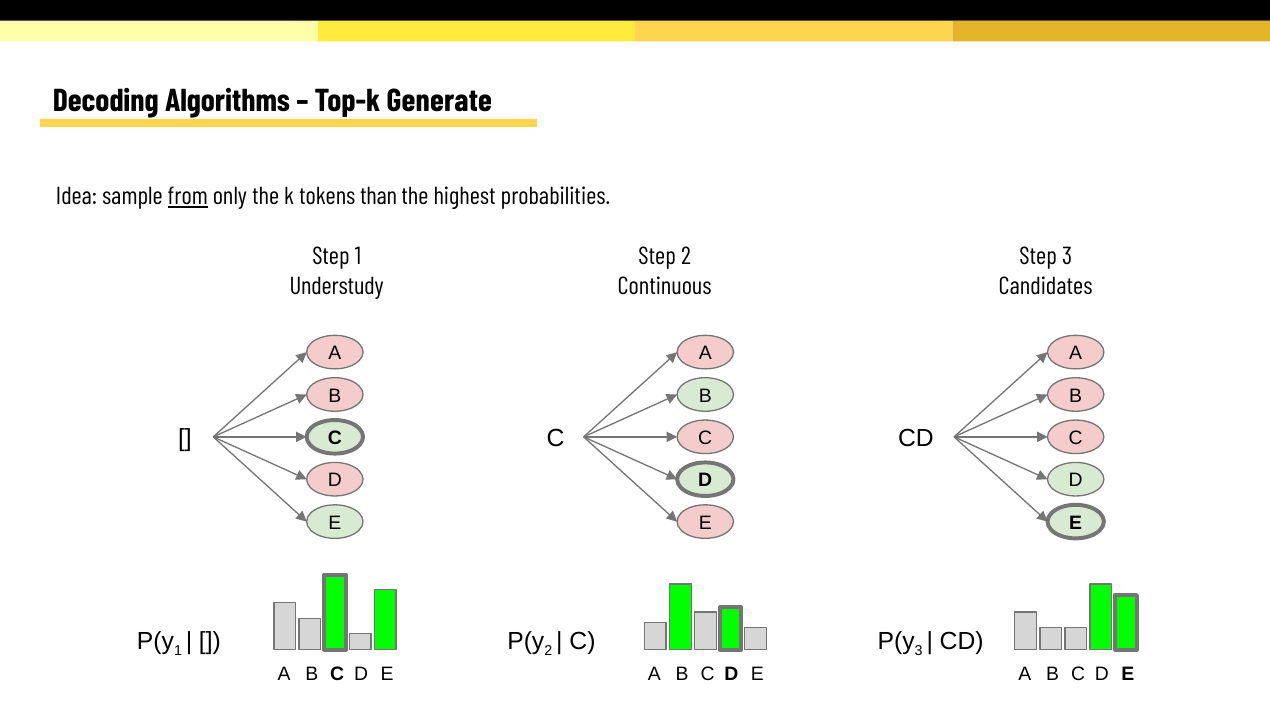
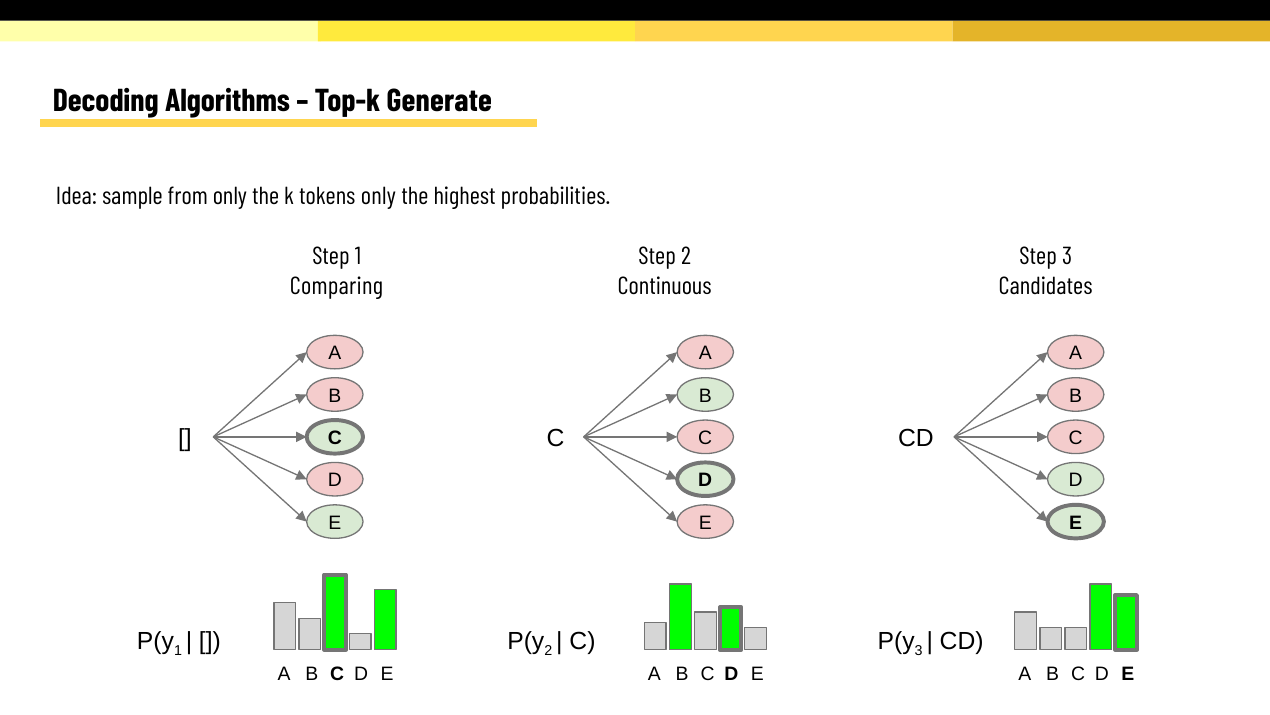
from underline: present -> none
tokens than: than -> only
Understudy: Understudy -> Comparing
